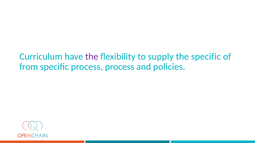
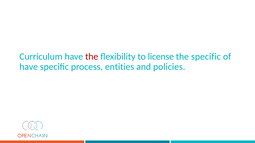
the at (92, 57) colour: purple -> red
supply: supply -> license
from at (29, 67): from -> have
process process: process -> entities
